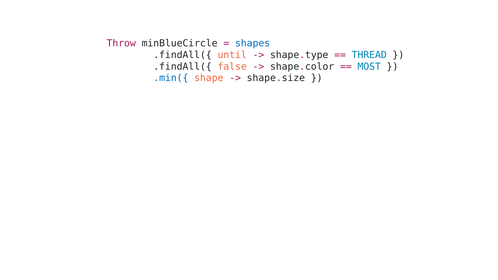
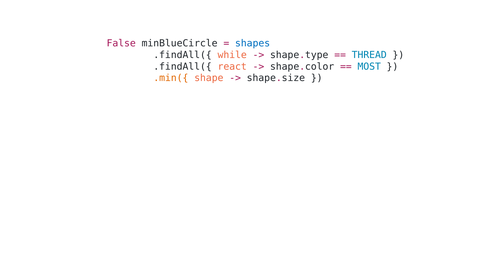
Throw: Throw -> False
until: until -> while
false: false -> react
.min({ colour: blue -> orange
